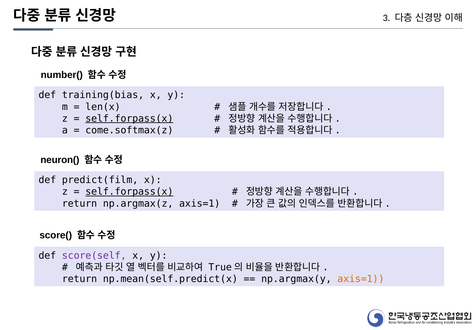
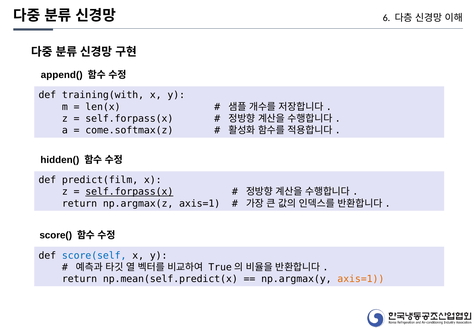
3: 3 -> 6
number(: number( -> append(
training(bias: training(bias -> training(with
self.forpass(x at (129, 118) underline: present -> none
neuron(: neuron( -> hidden(
score(self colour: purple -> blue
